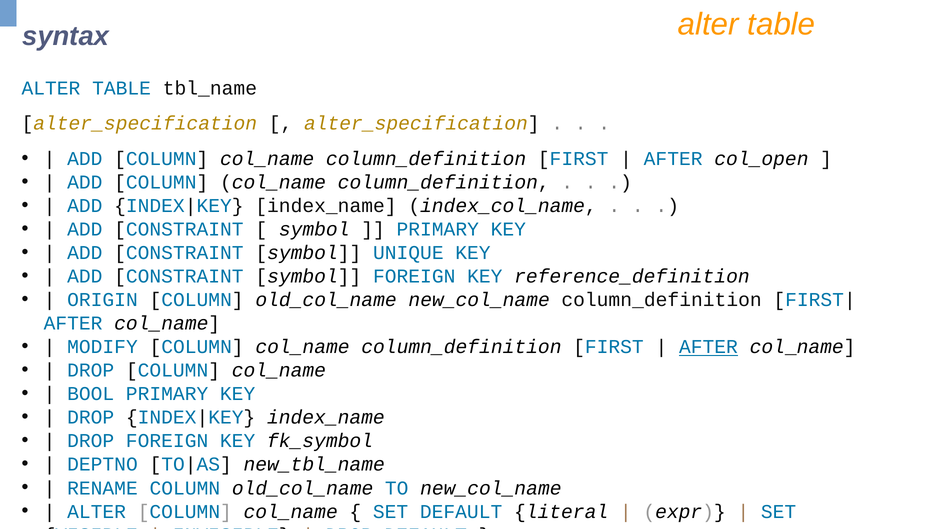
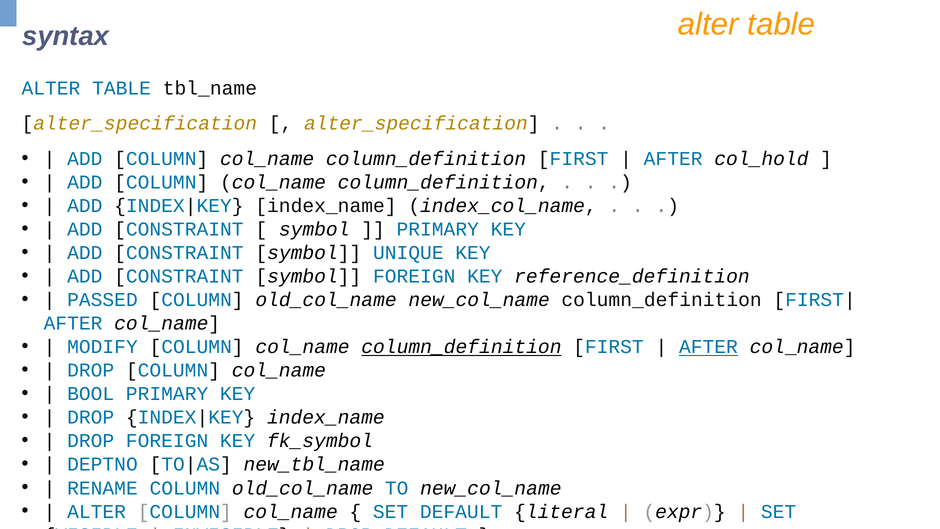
col_open: col_open -> col_hold
ORIGIN: ORIGIN -> PASSED
column_definition at (461, 347) underline: none -> present
